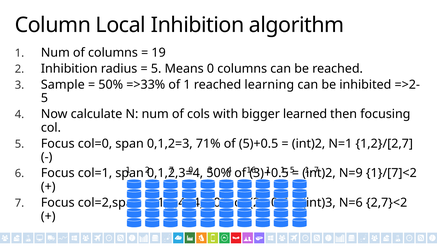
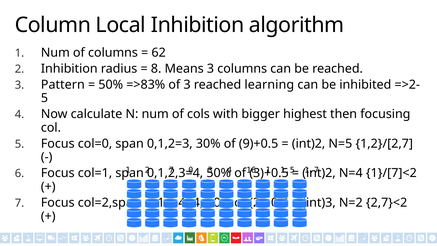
19: 19 -> 62
5 at (156, 69): 5 -> 8
Means 0: 0 -> 3
Sample: Sample -> Pattern
=>33%: =>33% -> =>83%
of 1: 1 -> 3
learned: learned -> highest
71%: 71% -> 30%
5)+0.5: 5)+0.5 -> 9)+0.5
N=1: N=1 -> N=5
N=9: N=9 -> N=4
N=6: N=6 -> N=2
